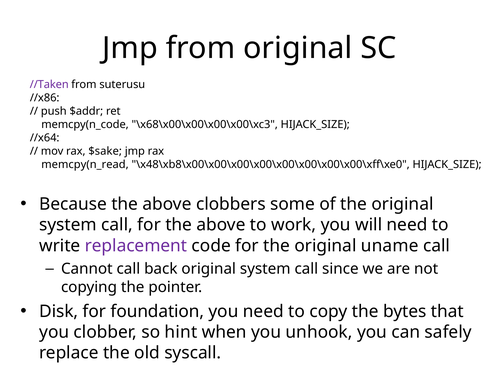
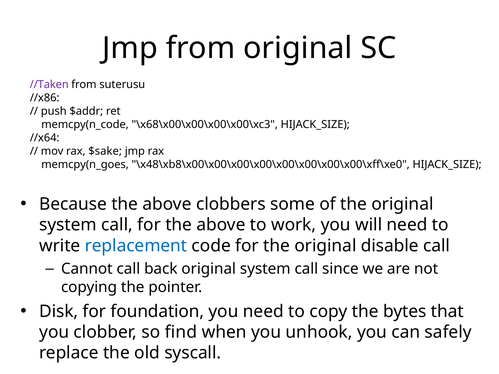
memcpy(n_read: memcpy(n_read -> memcpy(n_goes
replacement colour: purple -> blue
uname: uname -> disable
hint: hint -> find
